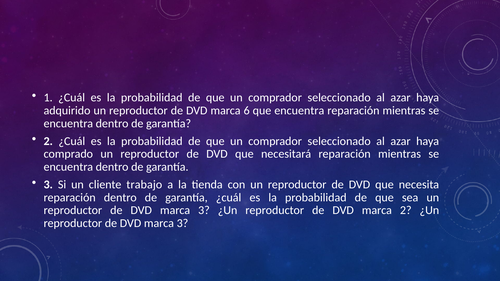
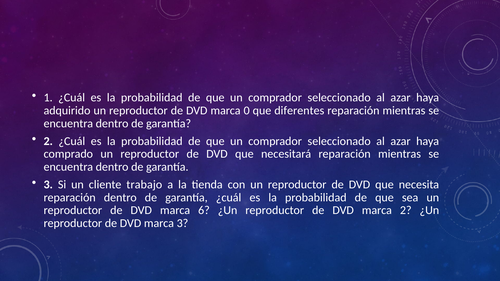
6: 6 -> 0
que encuentra: encuentra -> diferentes
3 at (204, 211): 3 -> 6
